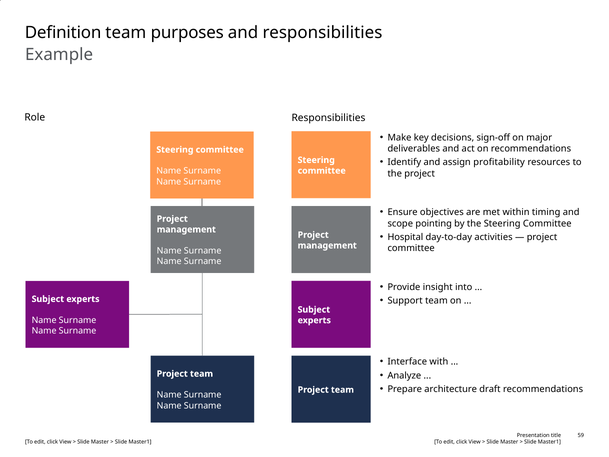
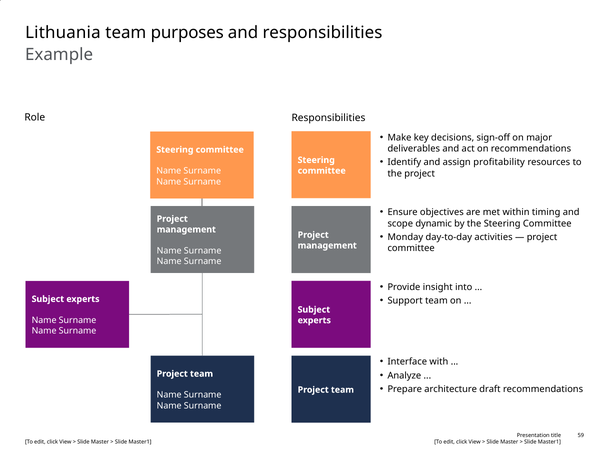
Definition: Definition -> Lithuania
pointing: pointing -> dynamic
Hospital: Hospital -> Monday
